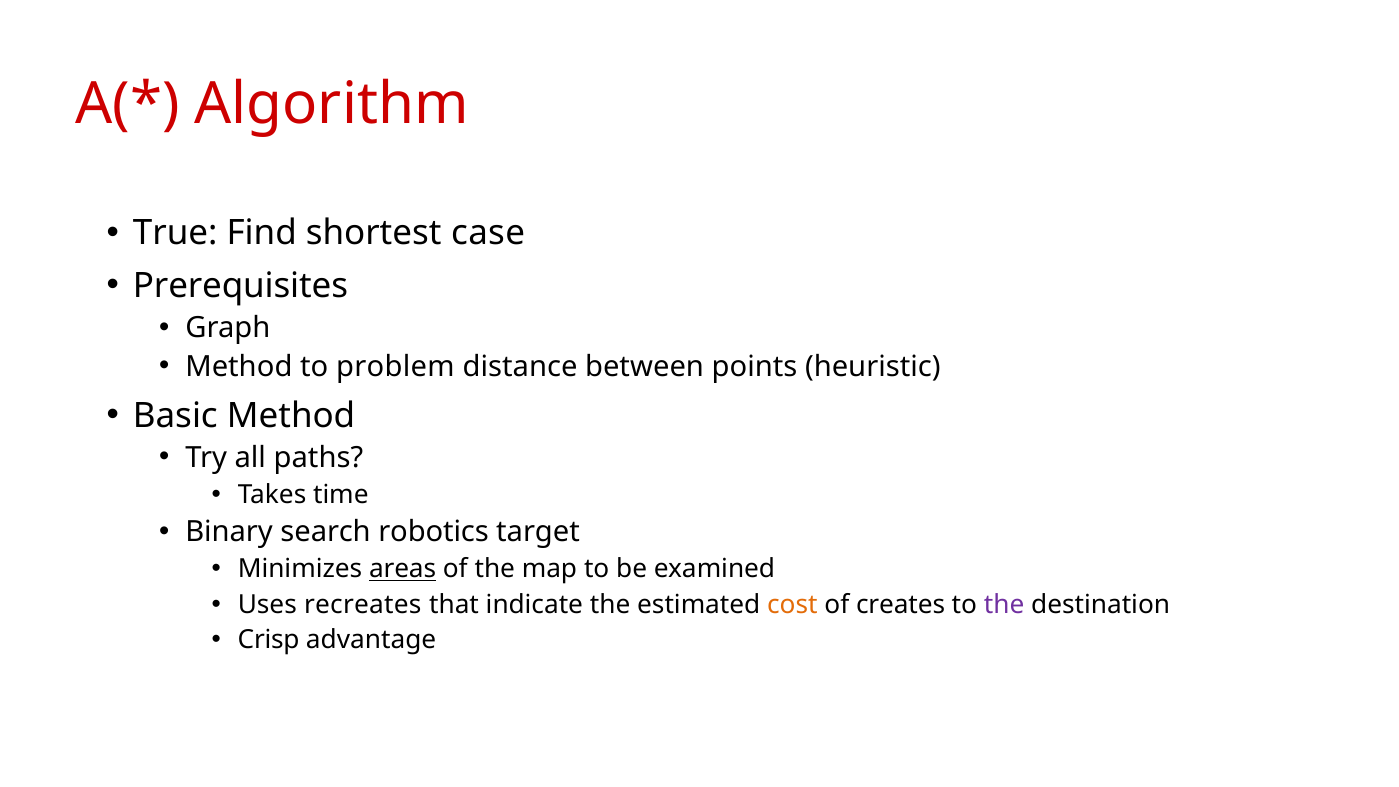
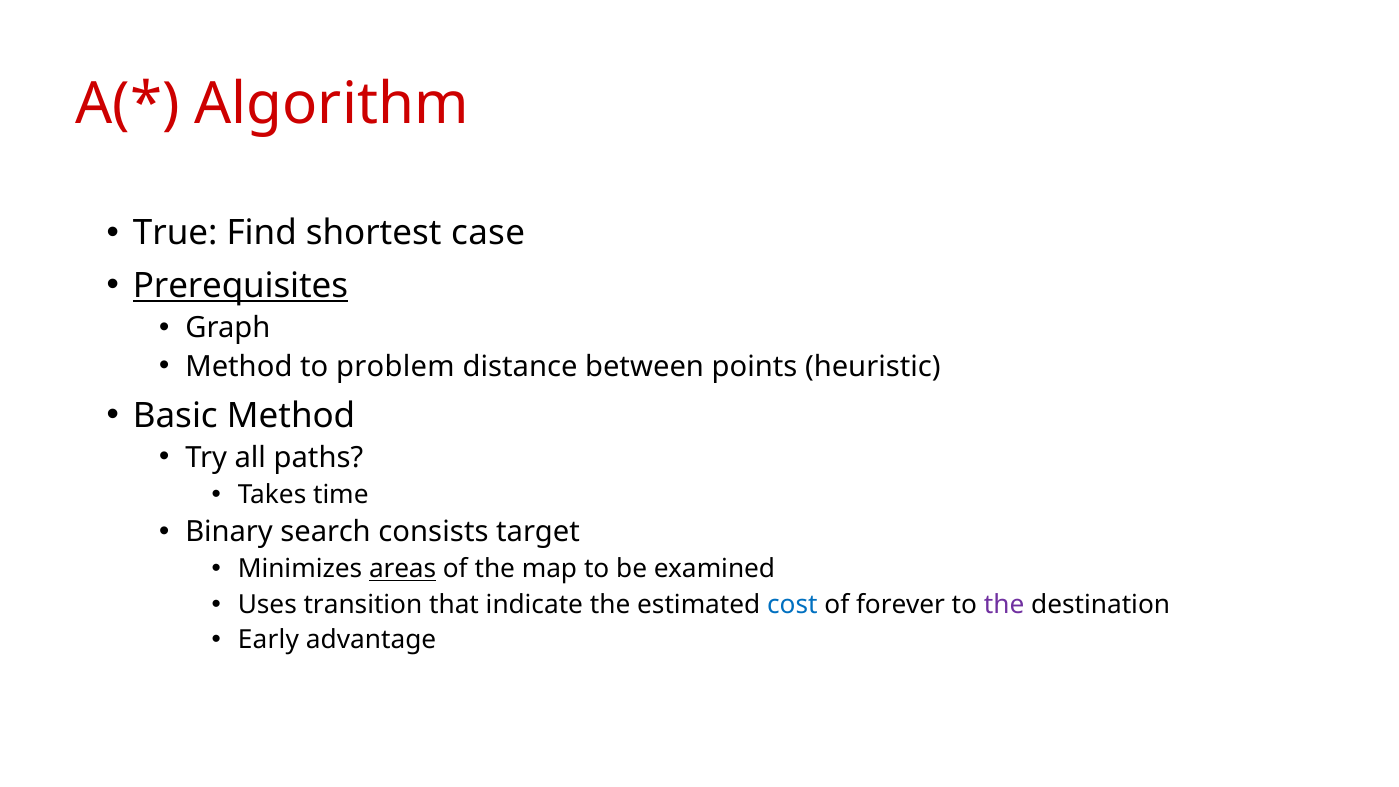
Prerequisites underline: none -> present
robotics: robotics -> consists
recreates: recreates -> transition
cost colour: orange -> blue
creates: creates -> forever
Crisp: Crisp -> Early
